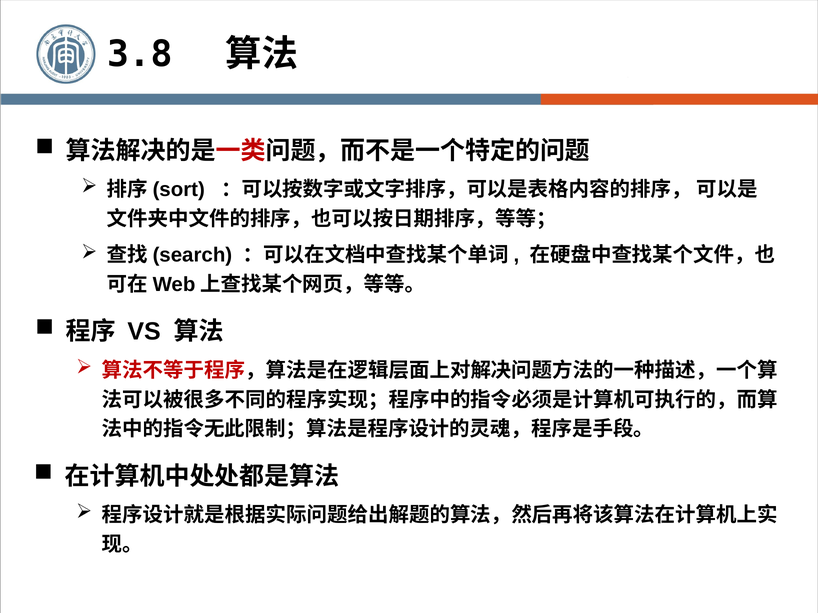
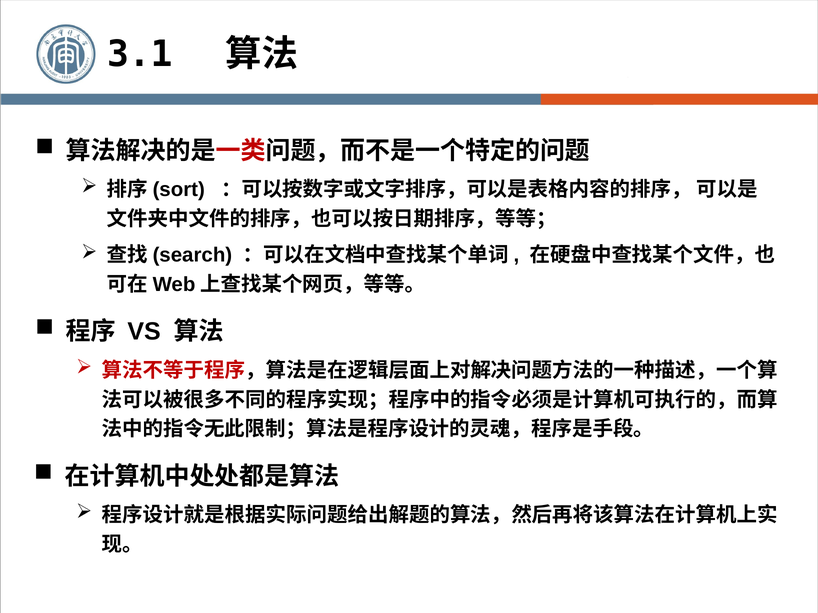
3.8: 3.8 -> 3.1
